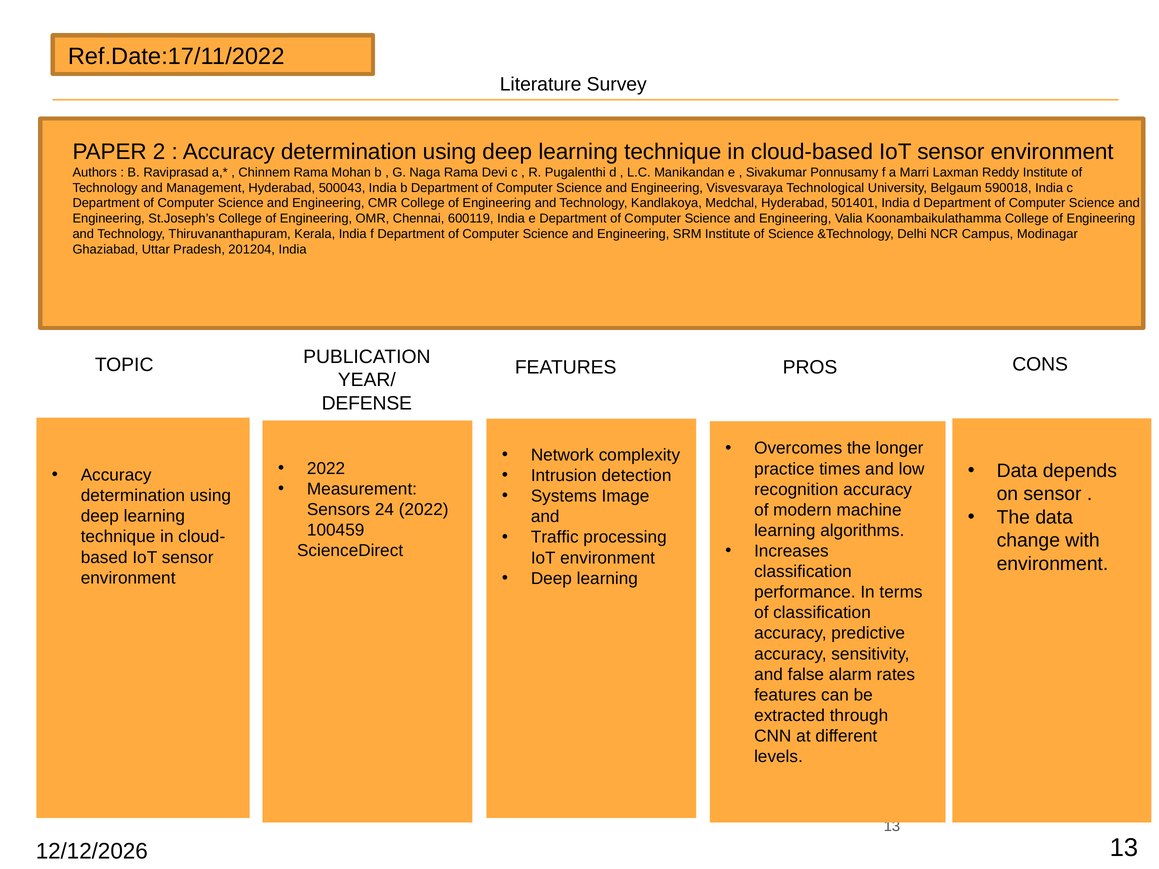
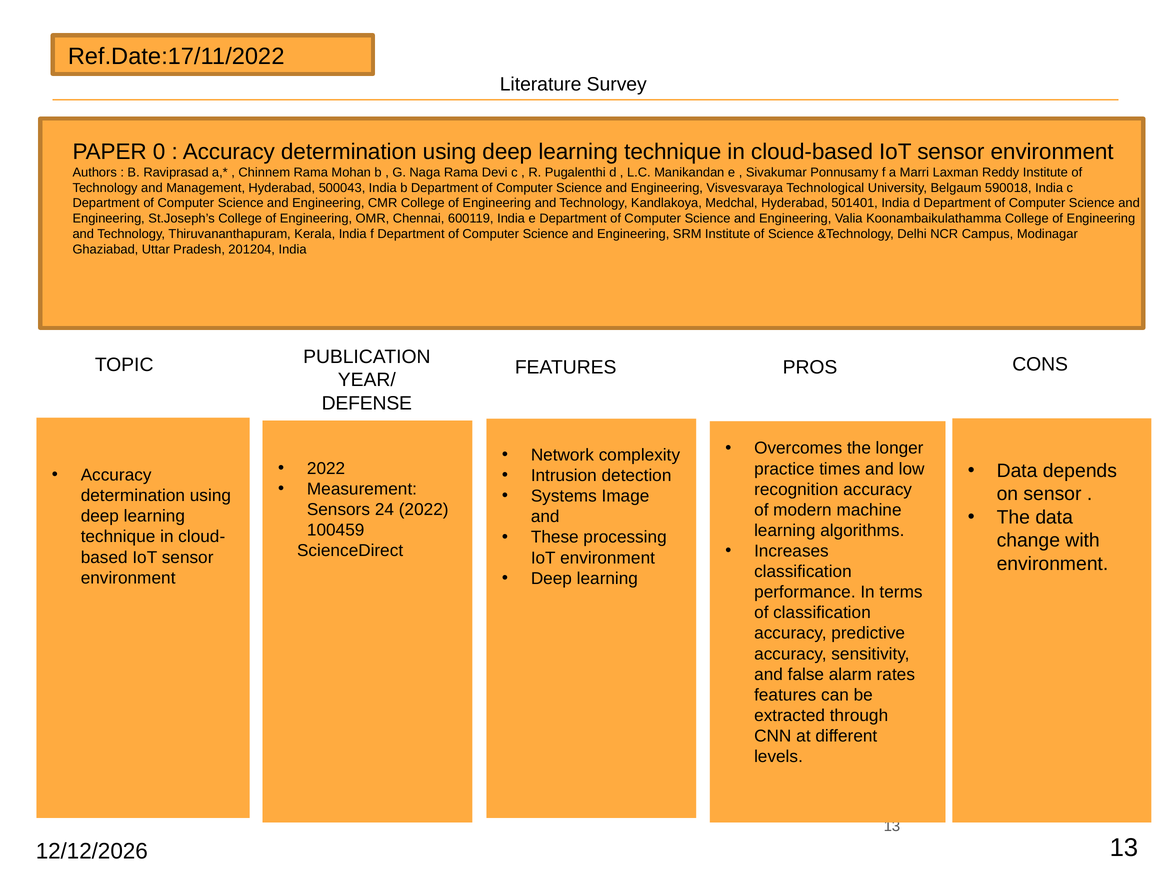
2: 2 -> 0
Traffic: Traffic -> These
